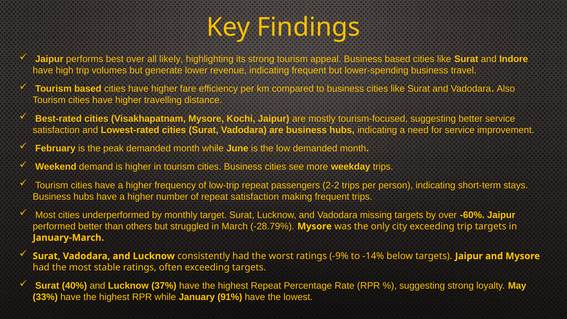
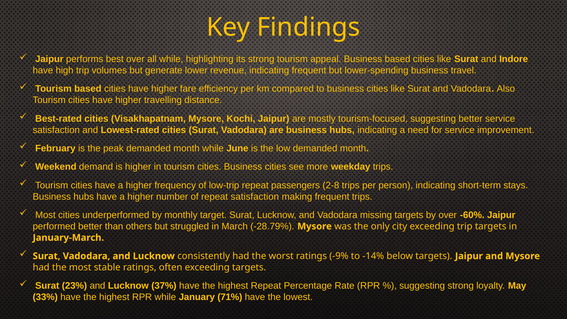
all likely: likely -> while
2-2: 2-2 -> 2-8
40%: 40% -> 23%
91%: 91% -> 71%
